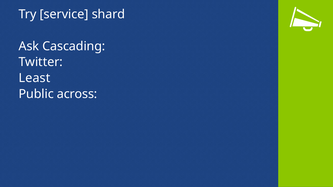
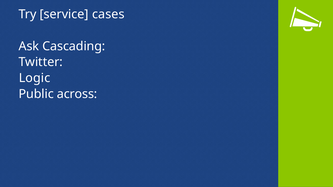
shard: shard -> cases
Least: Least -> Logic
